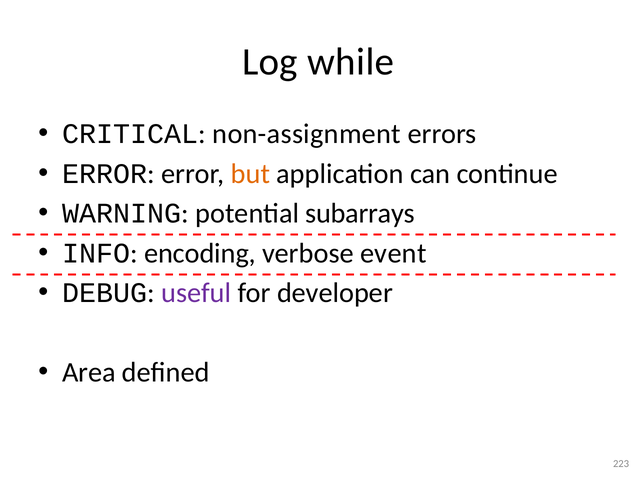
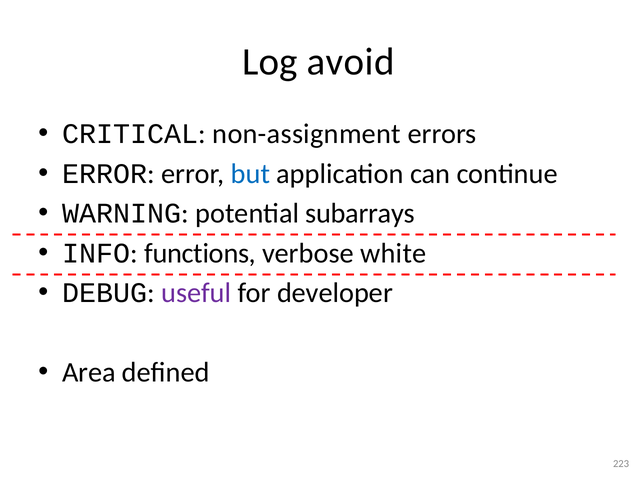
while: while -> avoid
but colour: orange -> blue
encoding: encoding -> functions
event: event -> white
